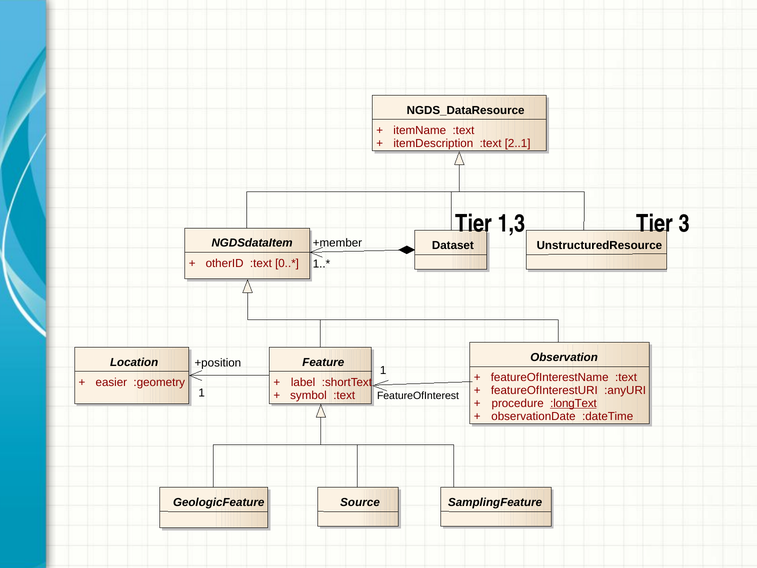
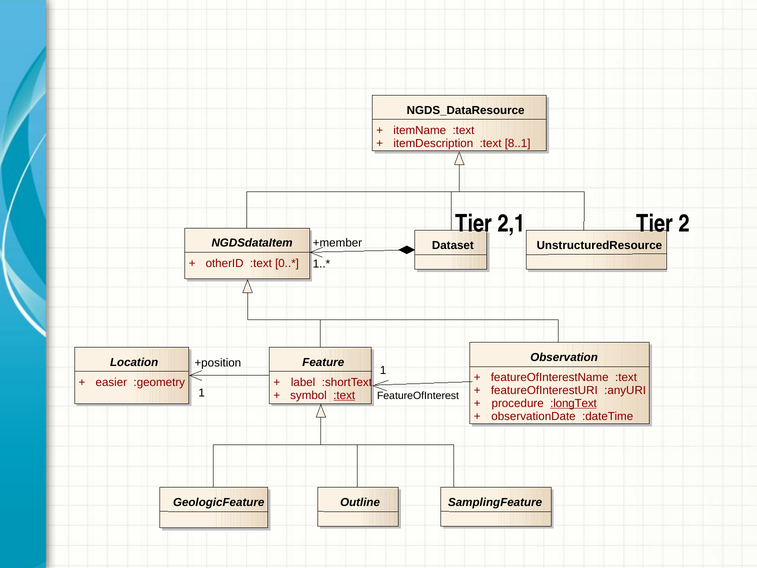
2..1: 2..1 -> 8..1
1,3: 1,3 -> 2,1
3: 3 -> 2
:text at (344, 395) underline: none -> present
Source: Source -> Outline
